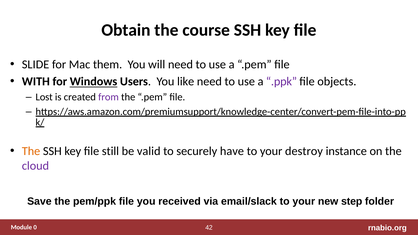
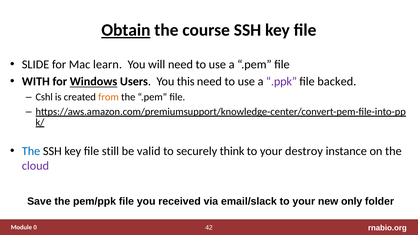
Obtain underline: none -> present
them: them -> learn
like: like -> this
objects: objects -> backed
Lost: Lost -> Cshl
from colour: purple -> orange
The at (31, 151) colour: orange -> blue
have: have -> think
step: step -> only
